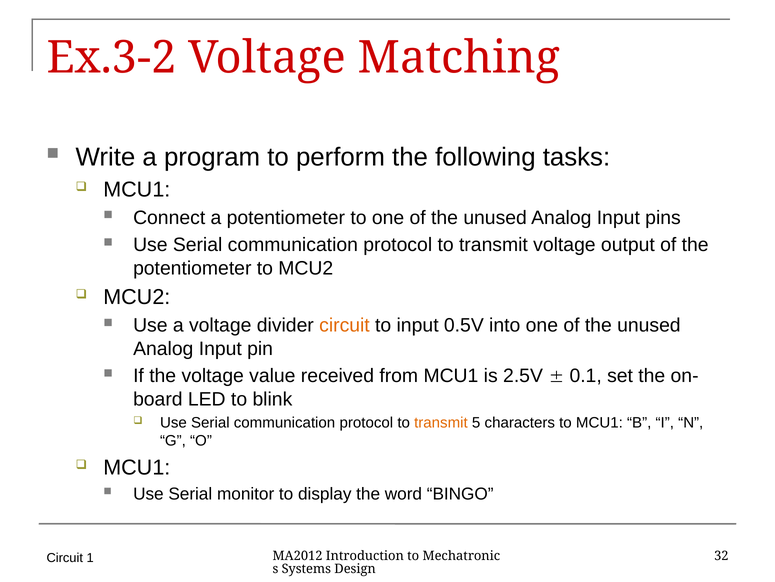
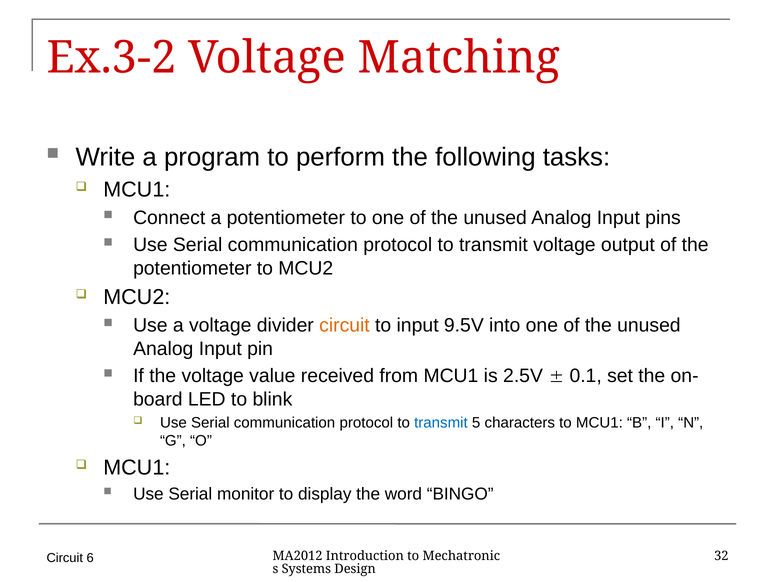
0.5V: 0.5V -> 9.5V
transmit at (441, 422) colour: orange -> blue
1: 1 -> 6
